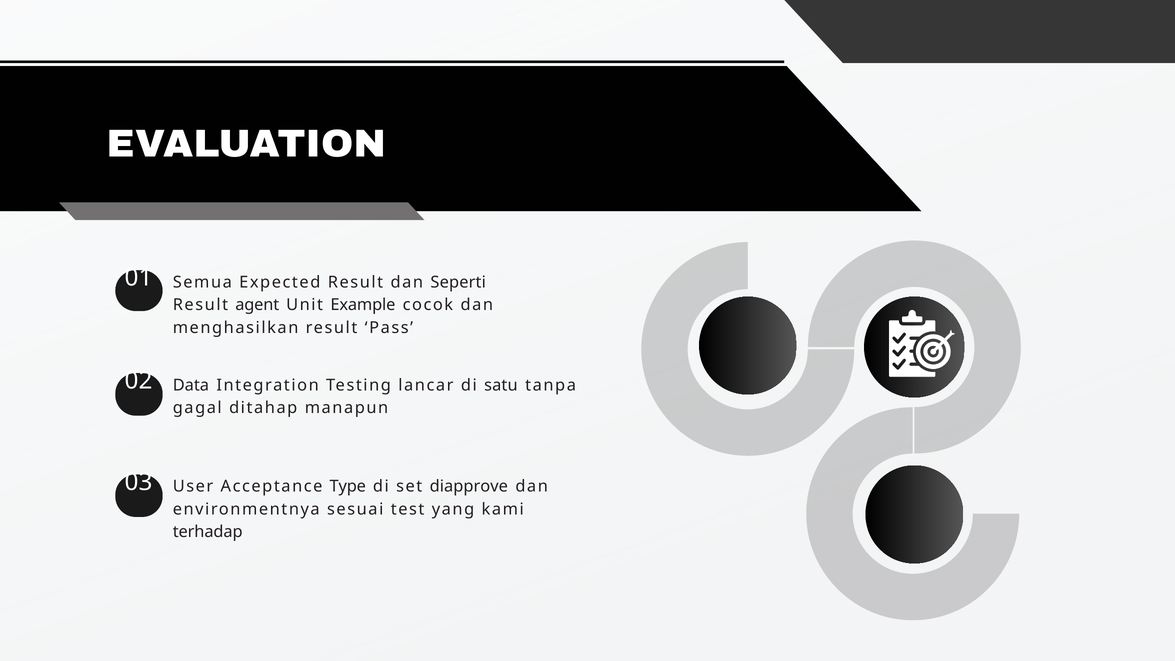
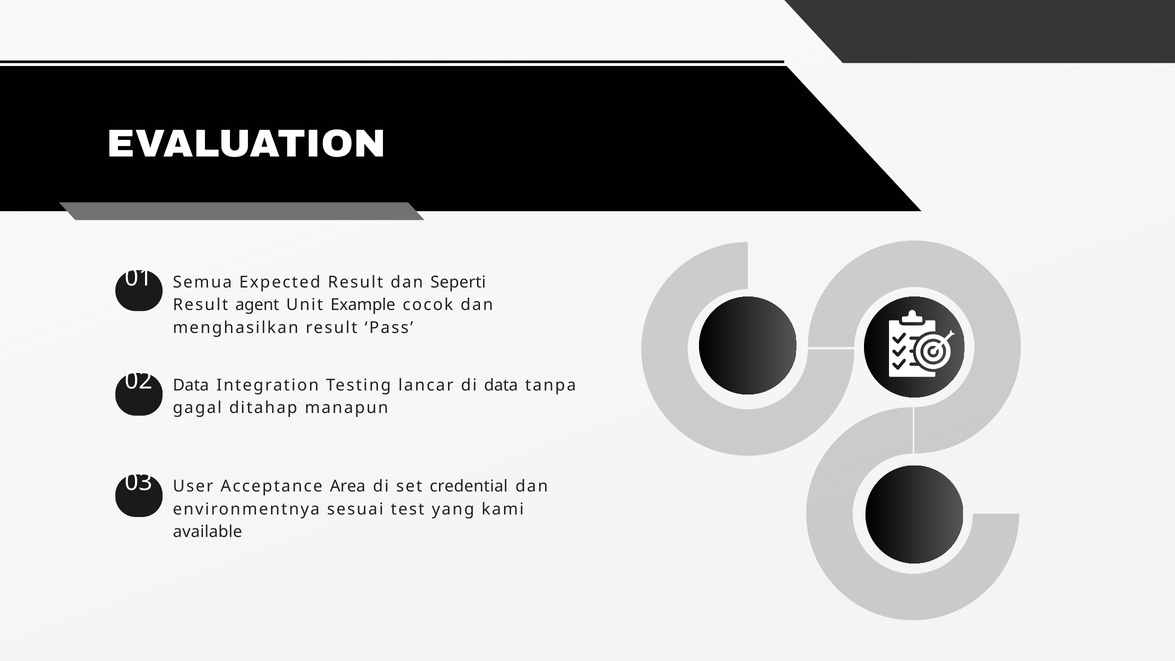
di satu: satu -> data
Type: Type -> Area
diapprove: diapprove -> credential
terhadap: terhadap -> available
